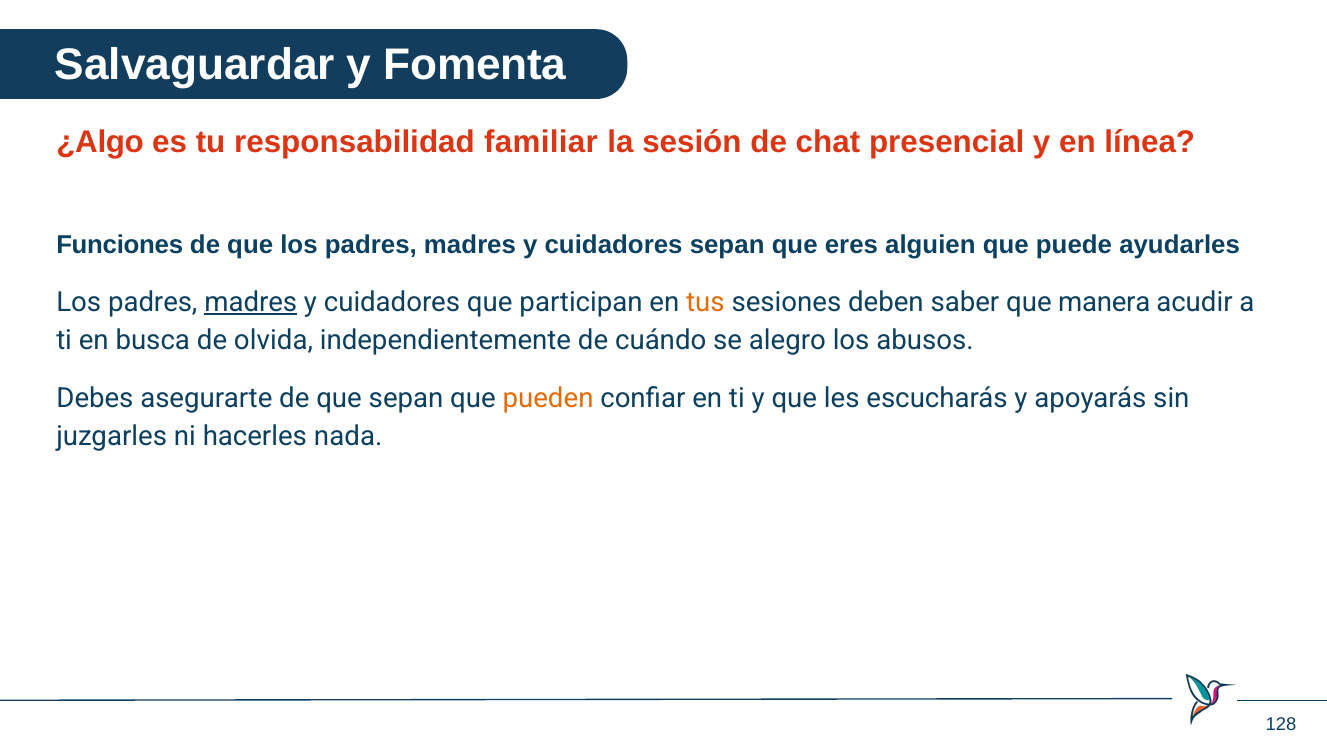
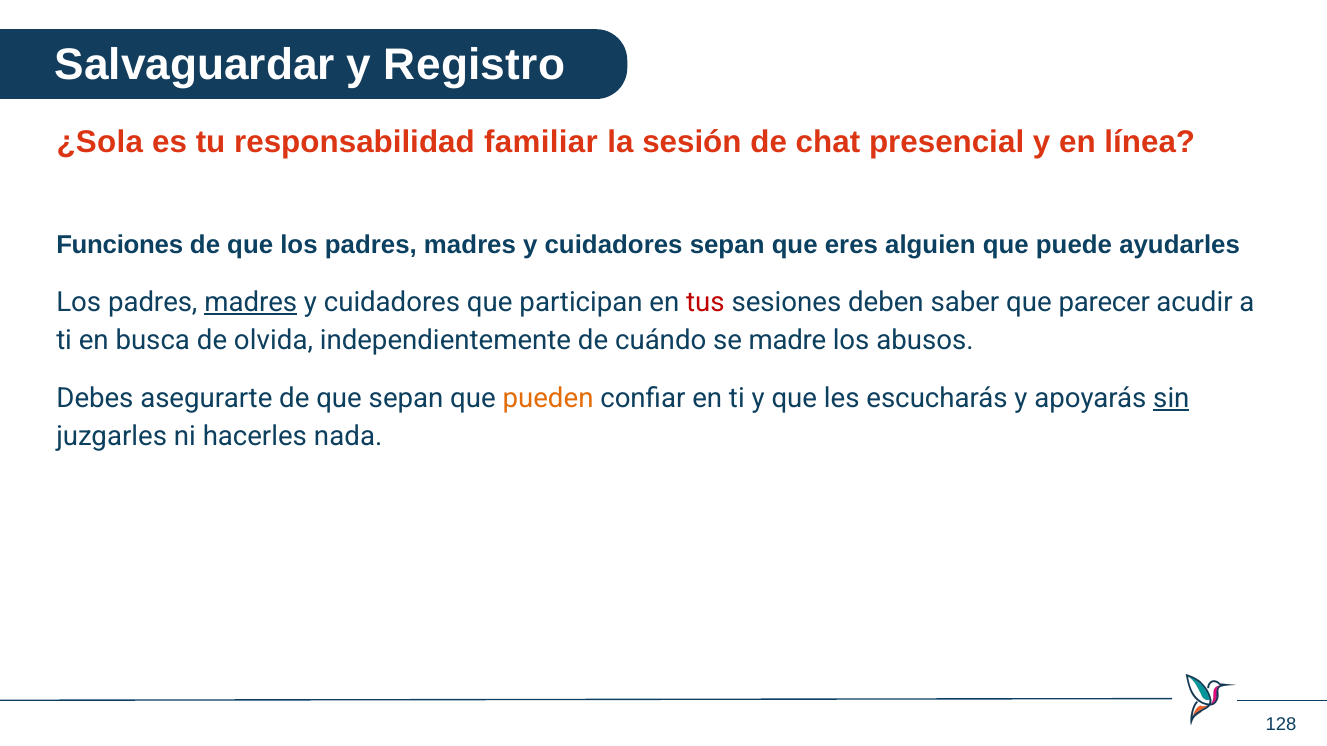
Fomenta: Fomenta -> Registro
¿Algo: ¿Algo -> ¿Sola
tus colour: orange -> red
manera: manera -> parecer
alegro: alegro -> madre
sin underline: none -> present
